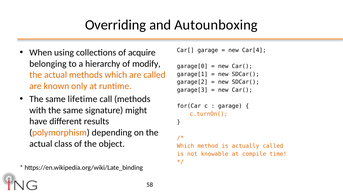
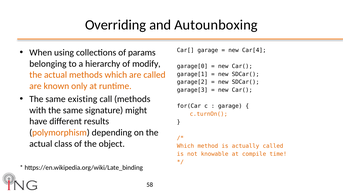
acquire: acquire -> params
lifetime: lifetime -> existing
